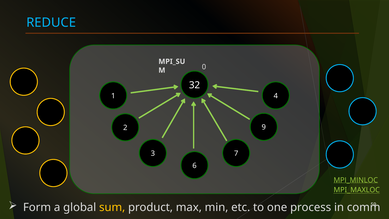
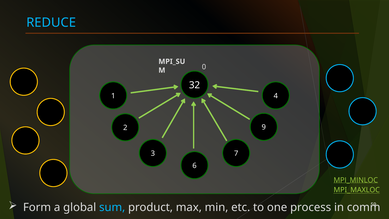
sum colour: yellow -> light blue
